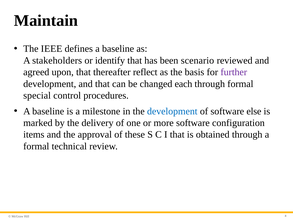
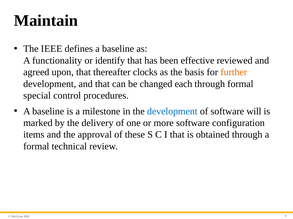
stakeholders: stakeholders -> functionality
scenario: scenario -> effective
reflect: reflect -> clocks
further colour: purple -> orange
else: else -> will
